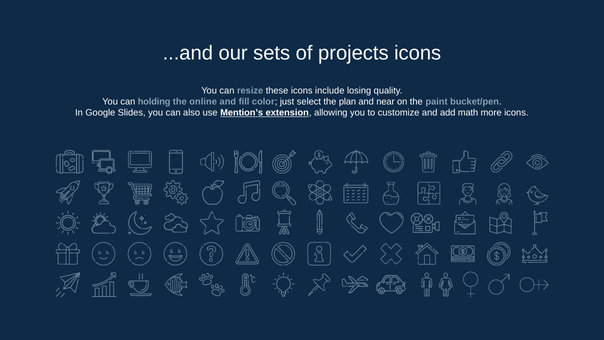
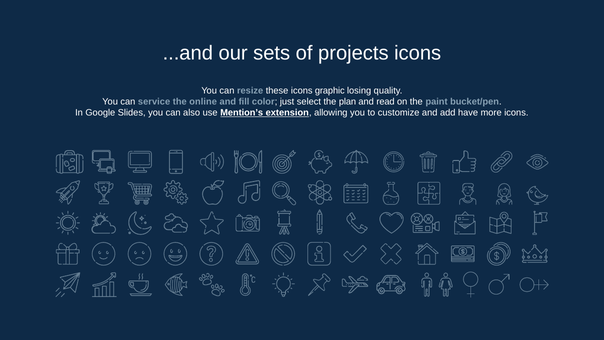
include: include -> graphic
holding: holding -> service
near: near -> read
math: math -> have
